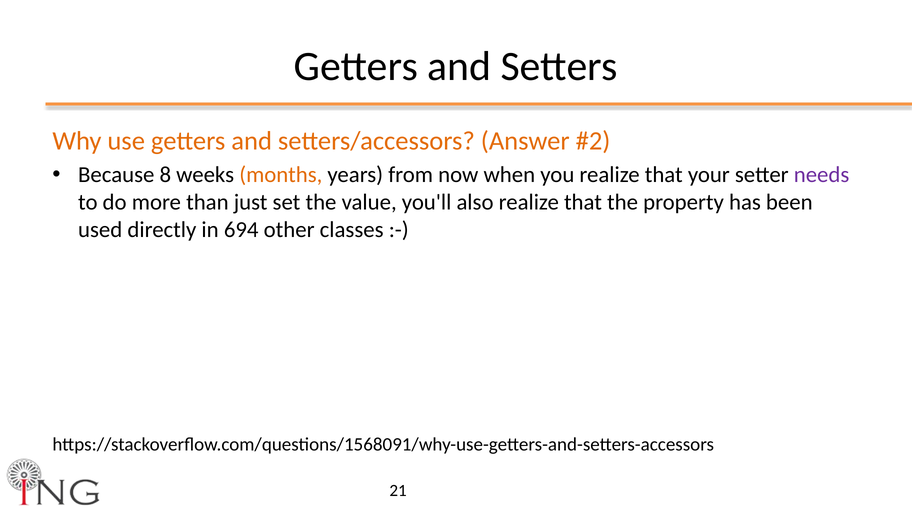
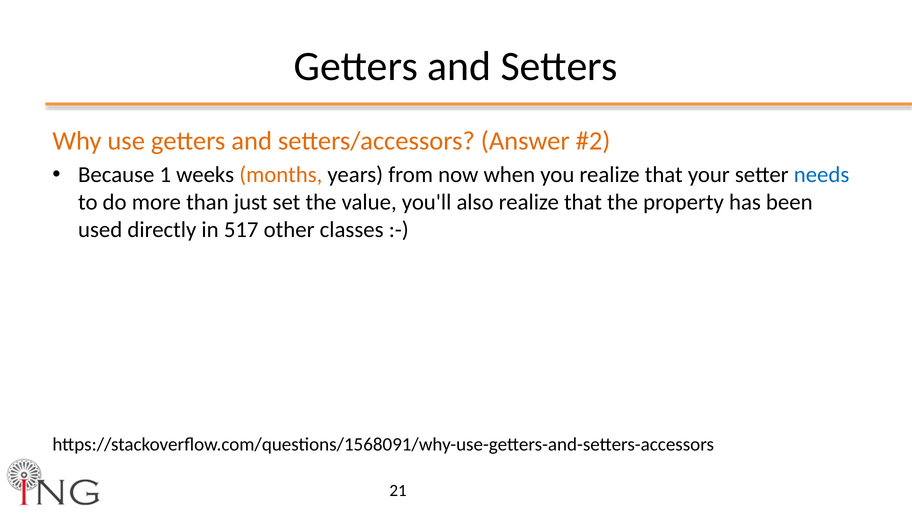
8: 8 -> 1
needs colour: purple -> blue
694: 694 -> 517
